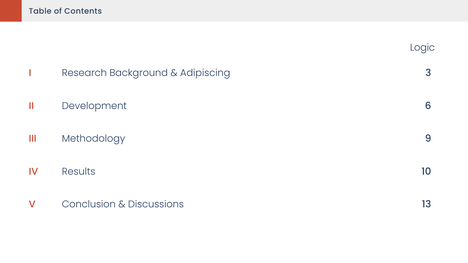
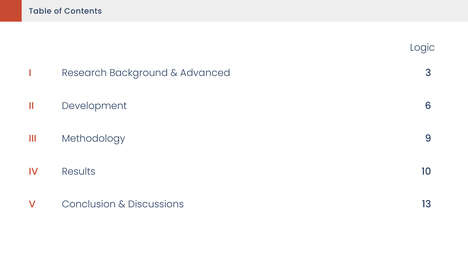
Adipiscing: Adipiscing -> Advanced
